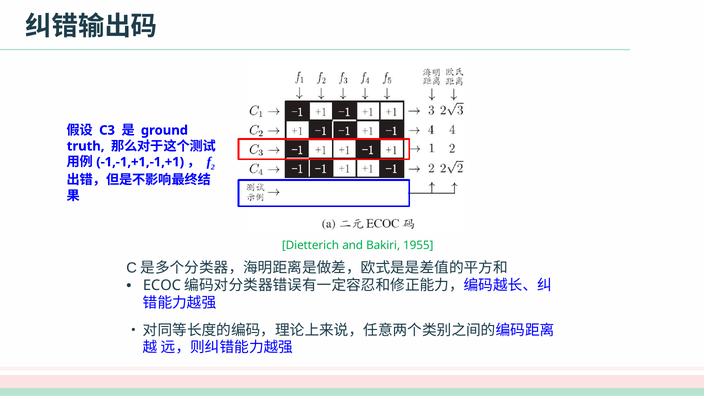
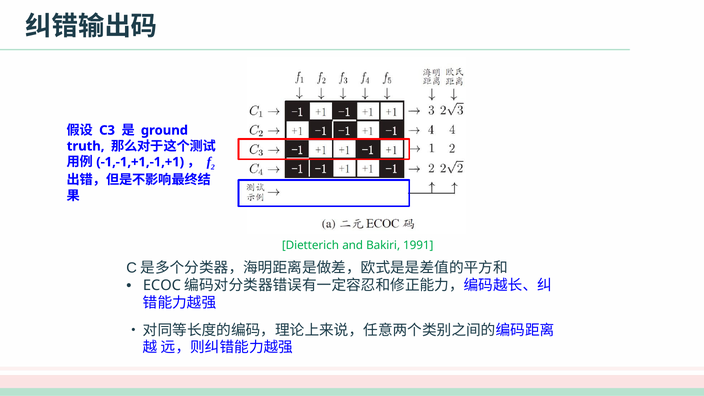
1955: 1955 -> 1991
